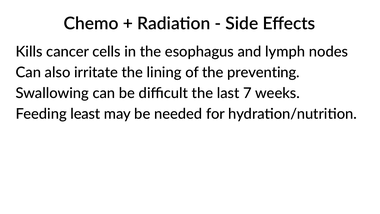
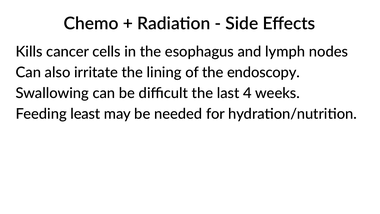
preventing: preventing -> endoscopy
7: 7 -> 4
